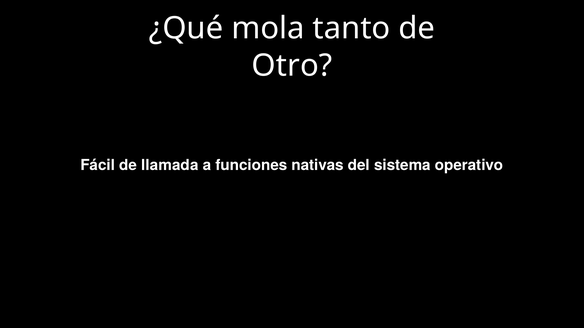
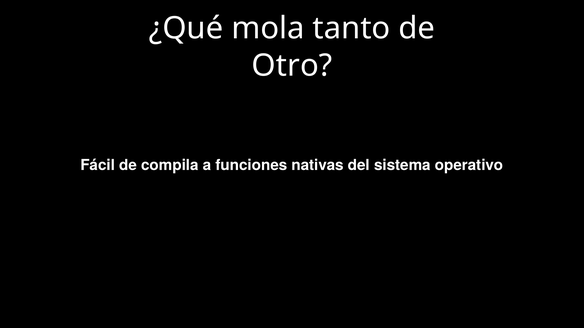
llamada: llamada -> compila
